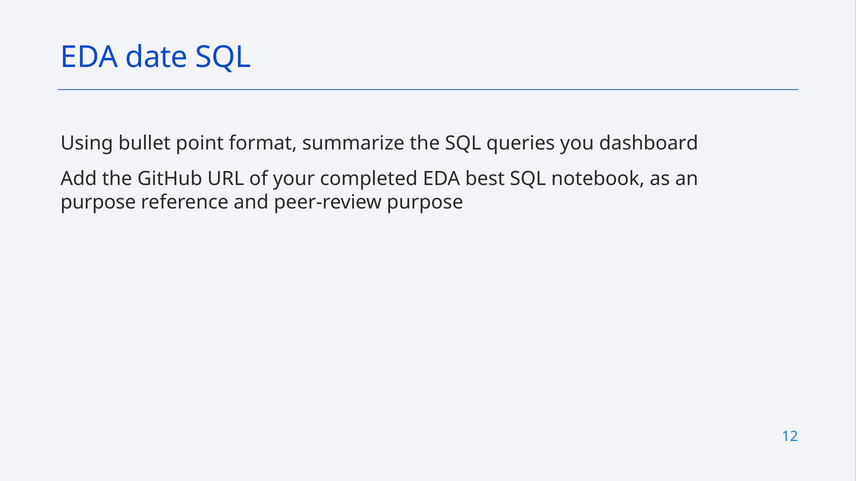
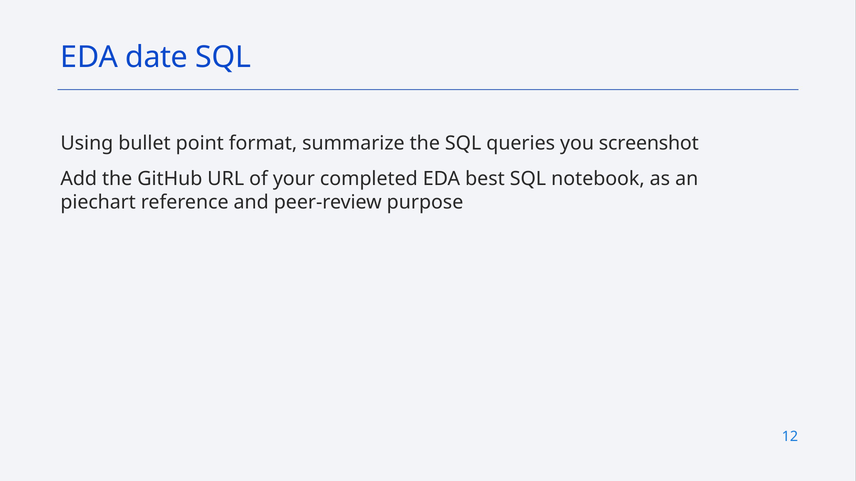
dashboard: dashboard -> screenshot
purpose at (98, 203): purpose -> piechart
